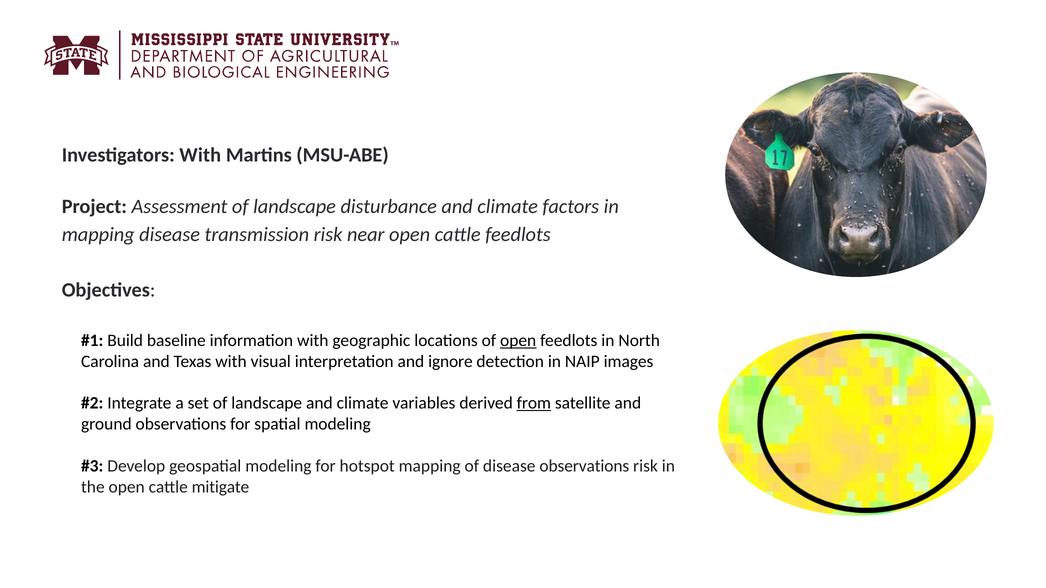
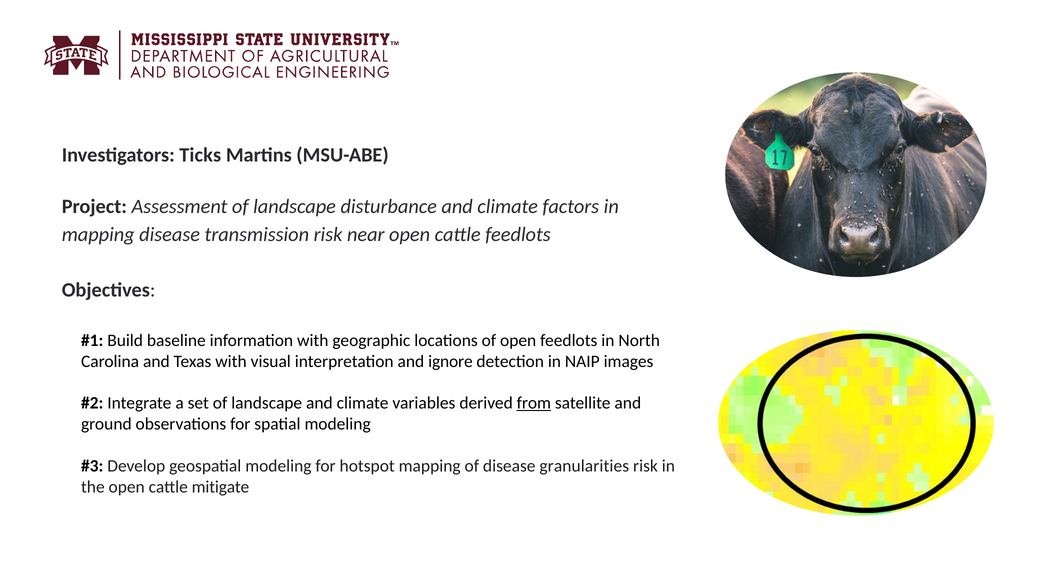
Investigators With: With -> Ticks
open at (518, 341) underline: present -> none
disease observations: observations -> granularities
